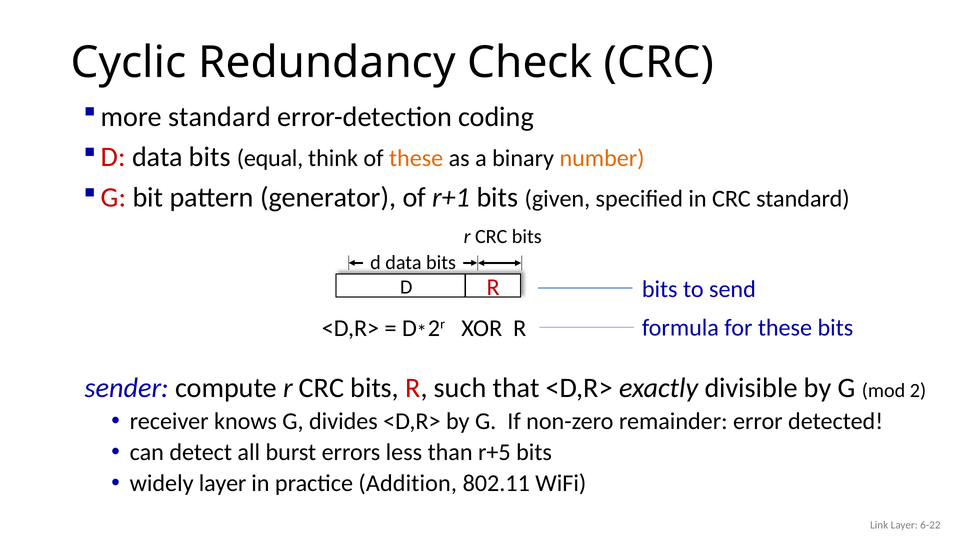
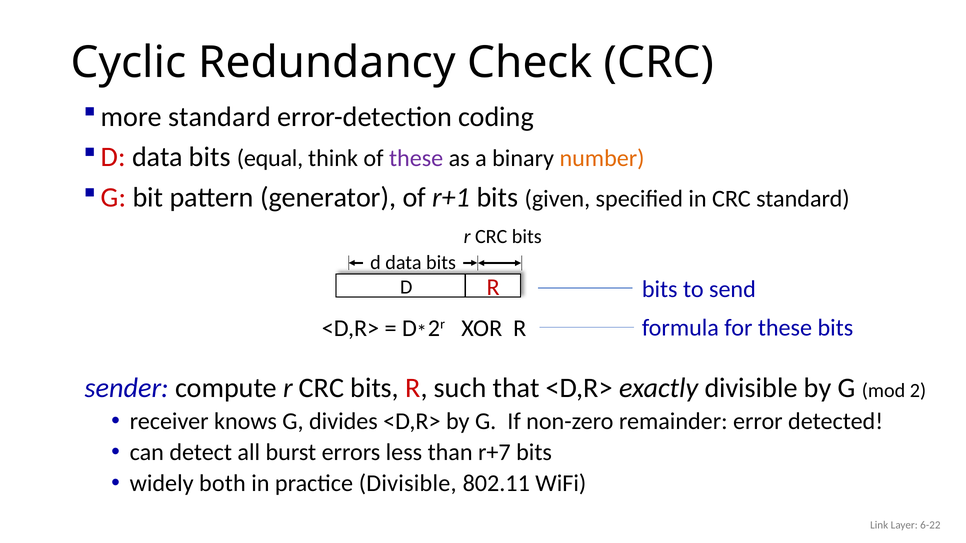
these at (416, 159) colour: orange -> purple
r+5: r+5 -> r+7
widely layer: layer -> both
practice Addition: Addition -> Divisible
